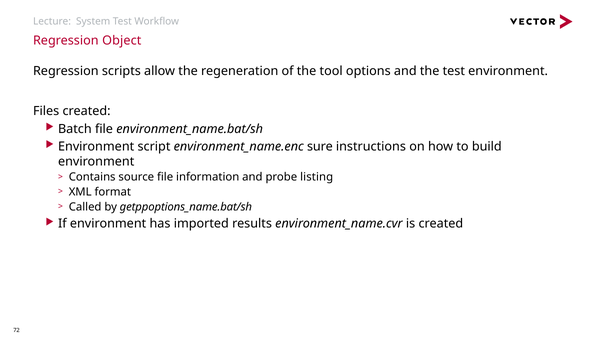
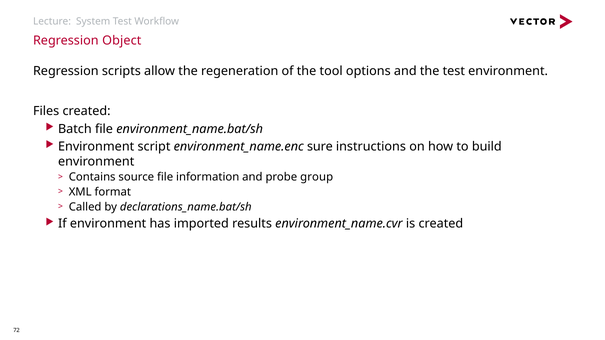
listing: listing -> group
getppoptions_name.bat/sh: getppoptions_name.bat/sh -> declarations_name.bat/sh
